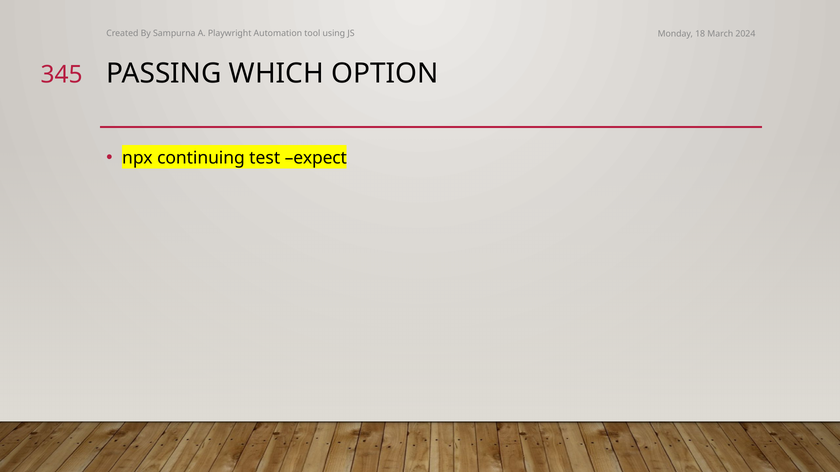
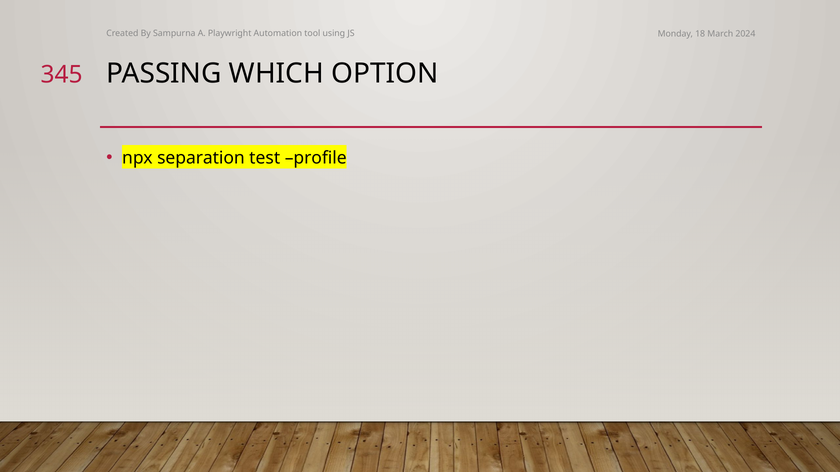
continuing: continuing -> separation
expect: expect -> profile
